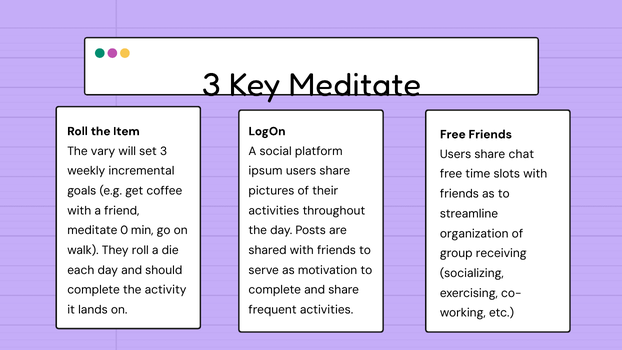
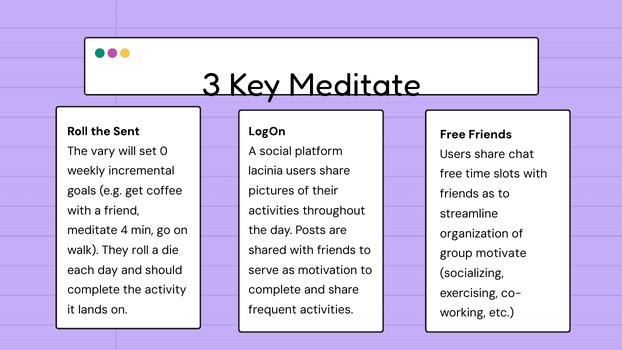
Item: Item -> Sent
set 3: 3 -> 0
ipsum: ipsum -> lacinia
0: 0 -> 4
receiving: receiving -> motivate
